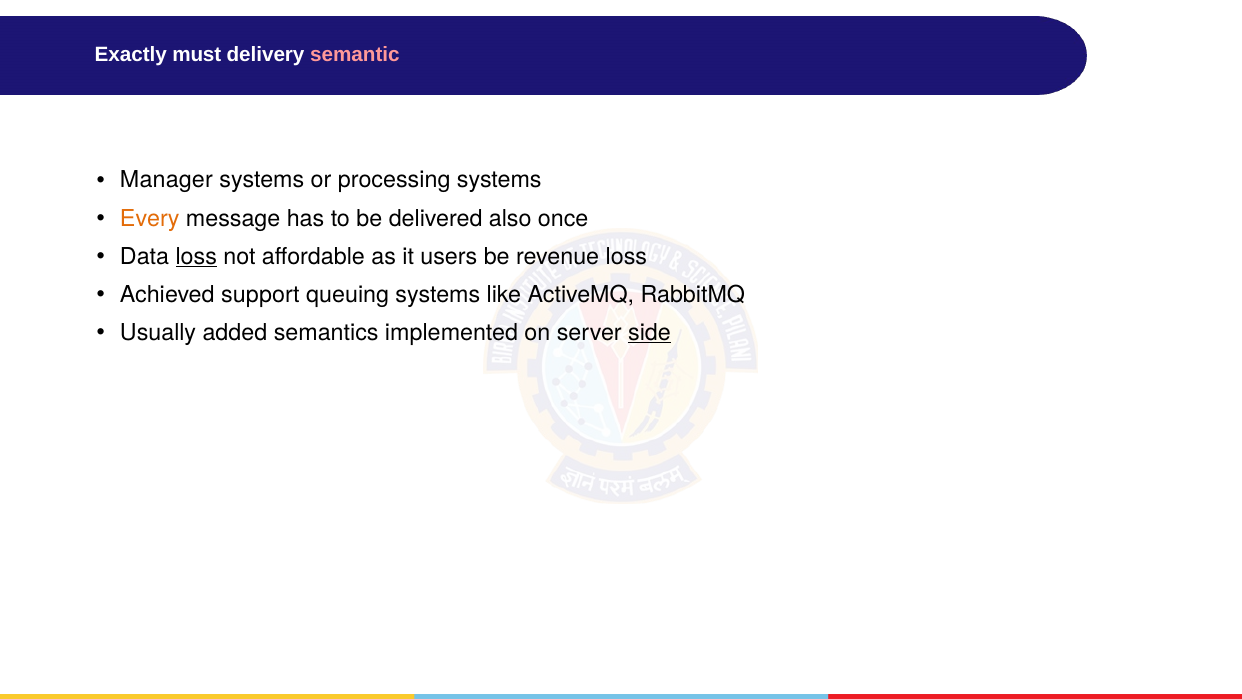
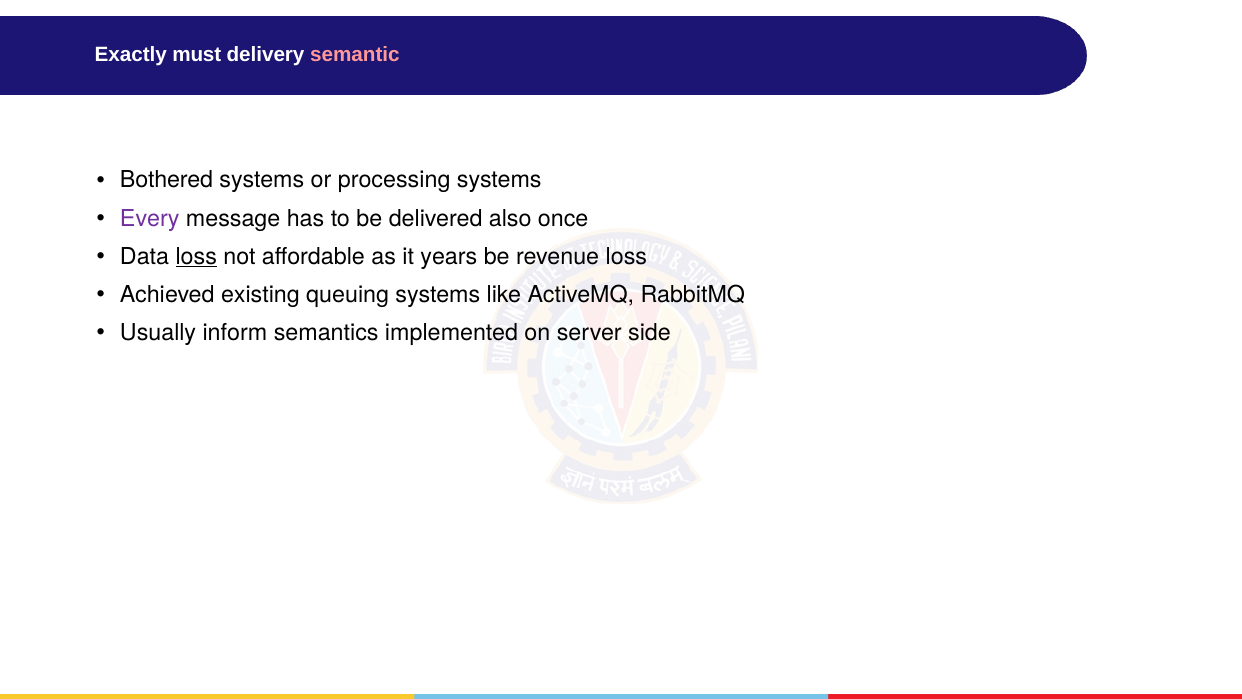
Manager: Manager -> Bothered
Every colour: orange -> purple
users: users -> years
support: support -> existing
added: added -> inform
side underline: present -> none
